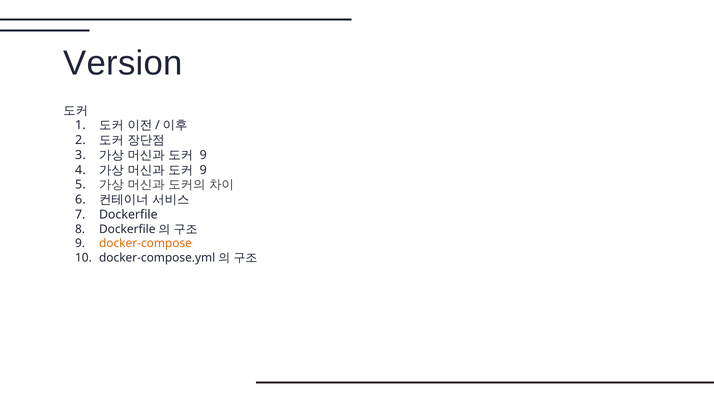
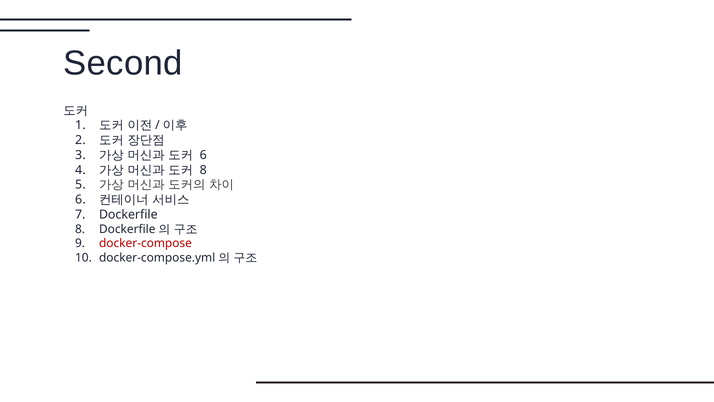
Version: Version -> Second
9 at (203, 155): 9 -> 6
9 at (203, 170): 9 -> 8
docker-compose colour: orange -> red
